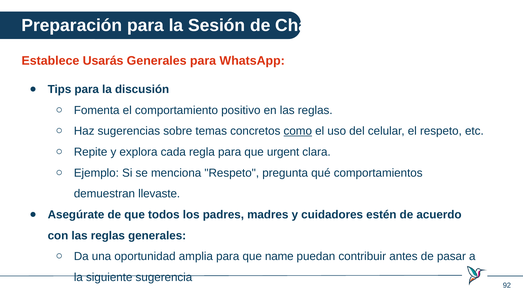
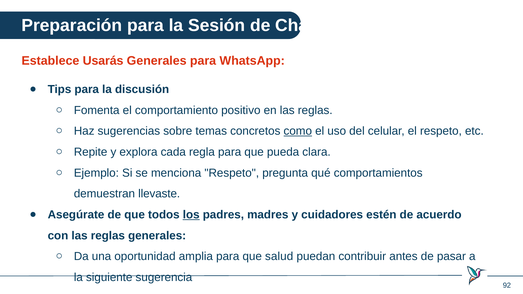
urgent: urgent -> pueda
los underline: none -> present
name: name -> salud
